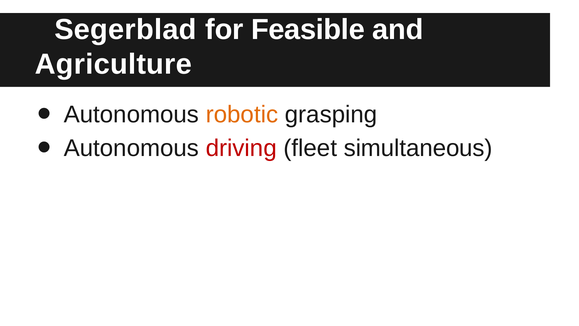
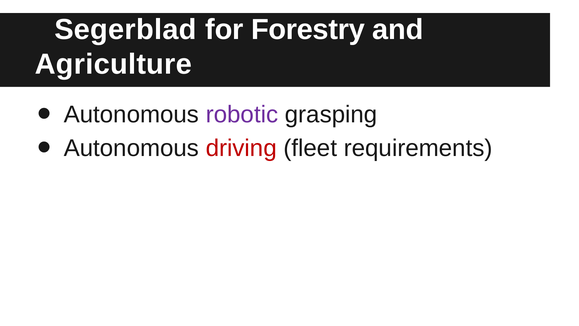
Feasible: Feasible -> Forestry
robotic colour: orange -> purple
simultaneous: simultaneous -> requirements
